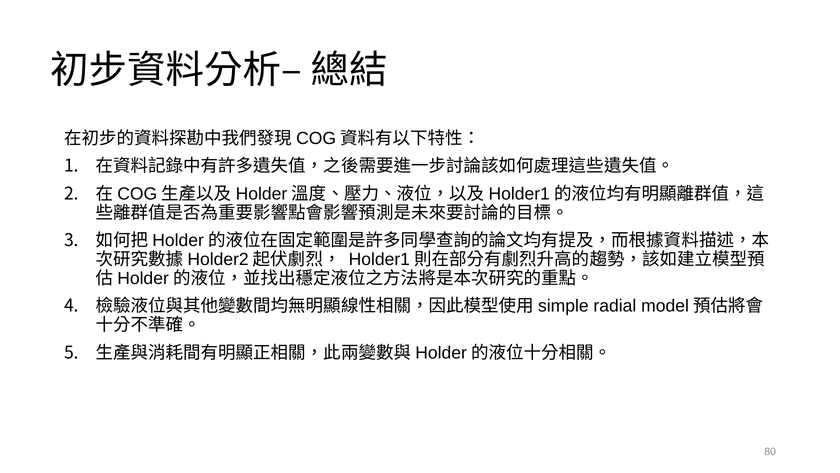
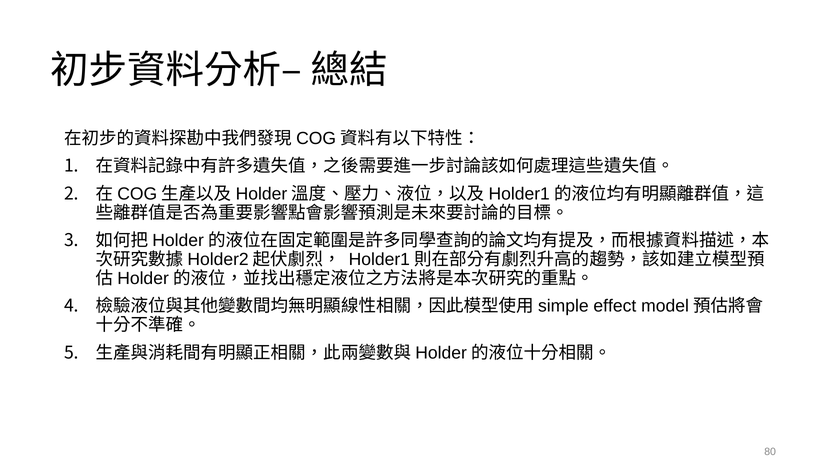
radial: radial -> effect
